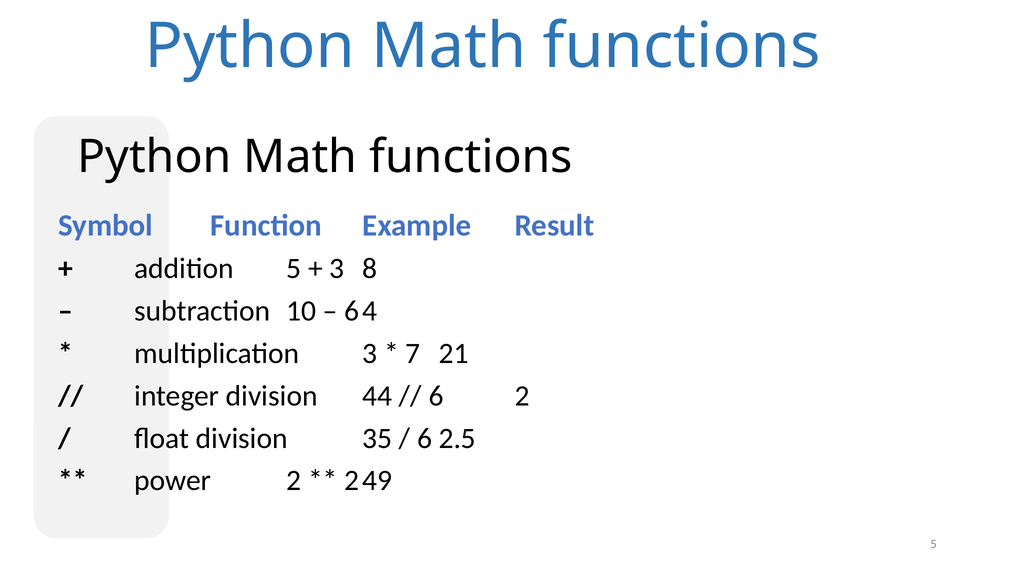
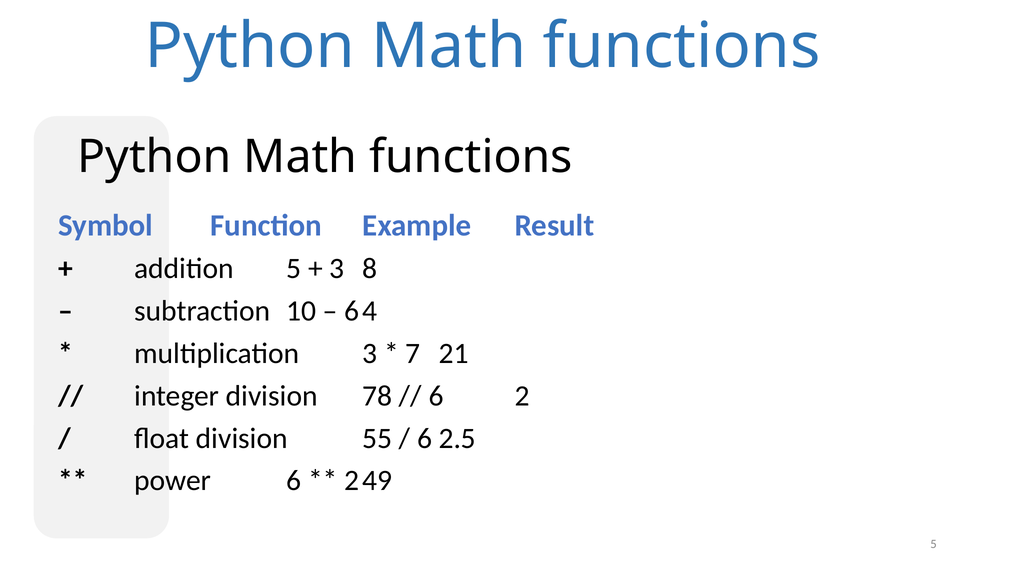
44: 44 -> 78
35: 35 -> 55
power 2: 2 -> 6
